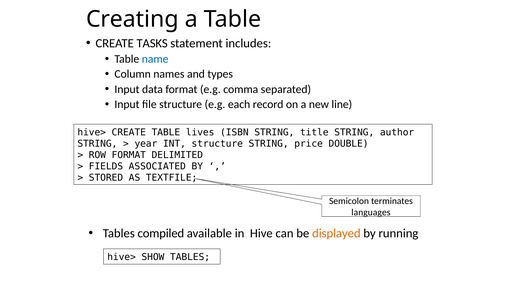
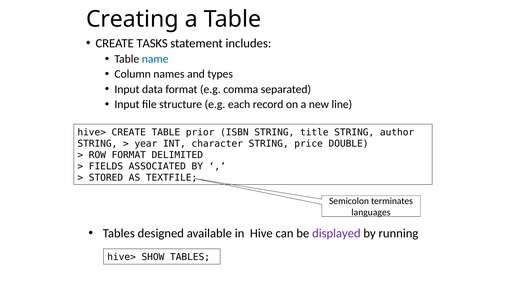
lives: lives -> prior
INT structure: structure -> character
compiled: compiled -> designed
displayed colour: orange -> purple
